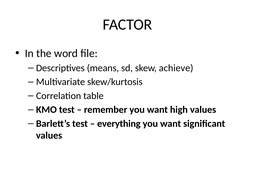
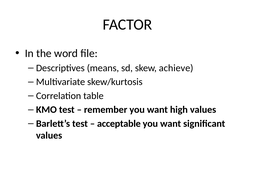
everything: everything -> acceptable
